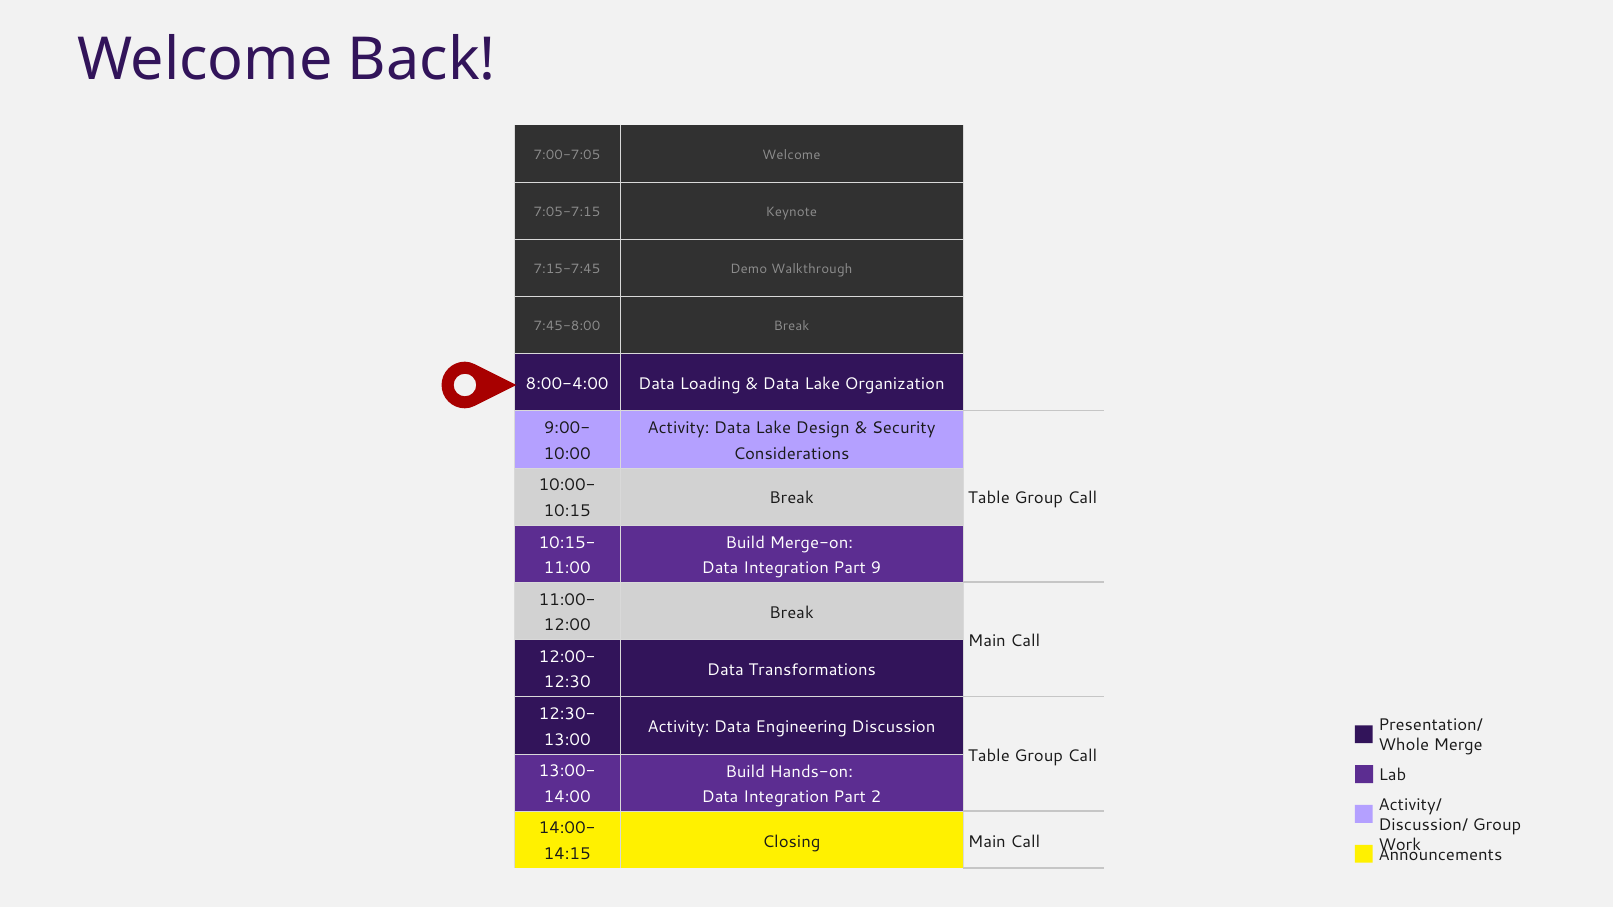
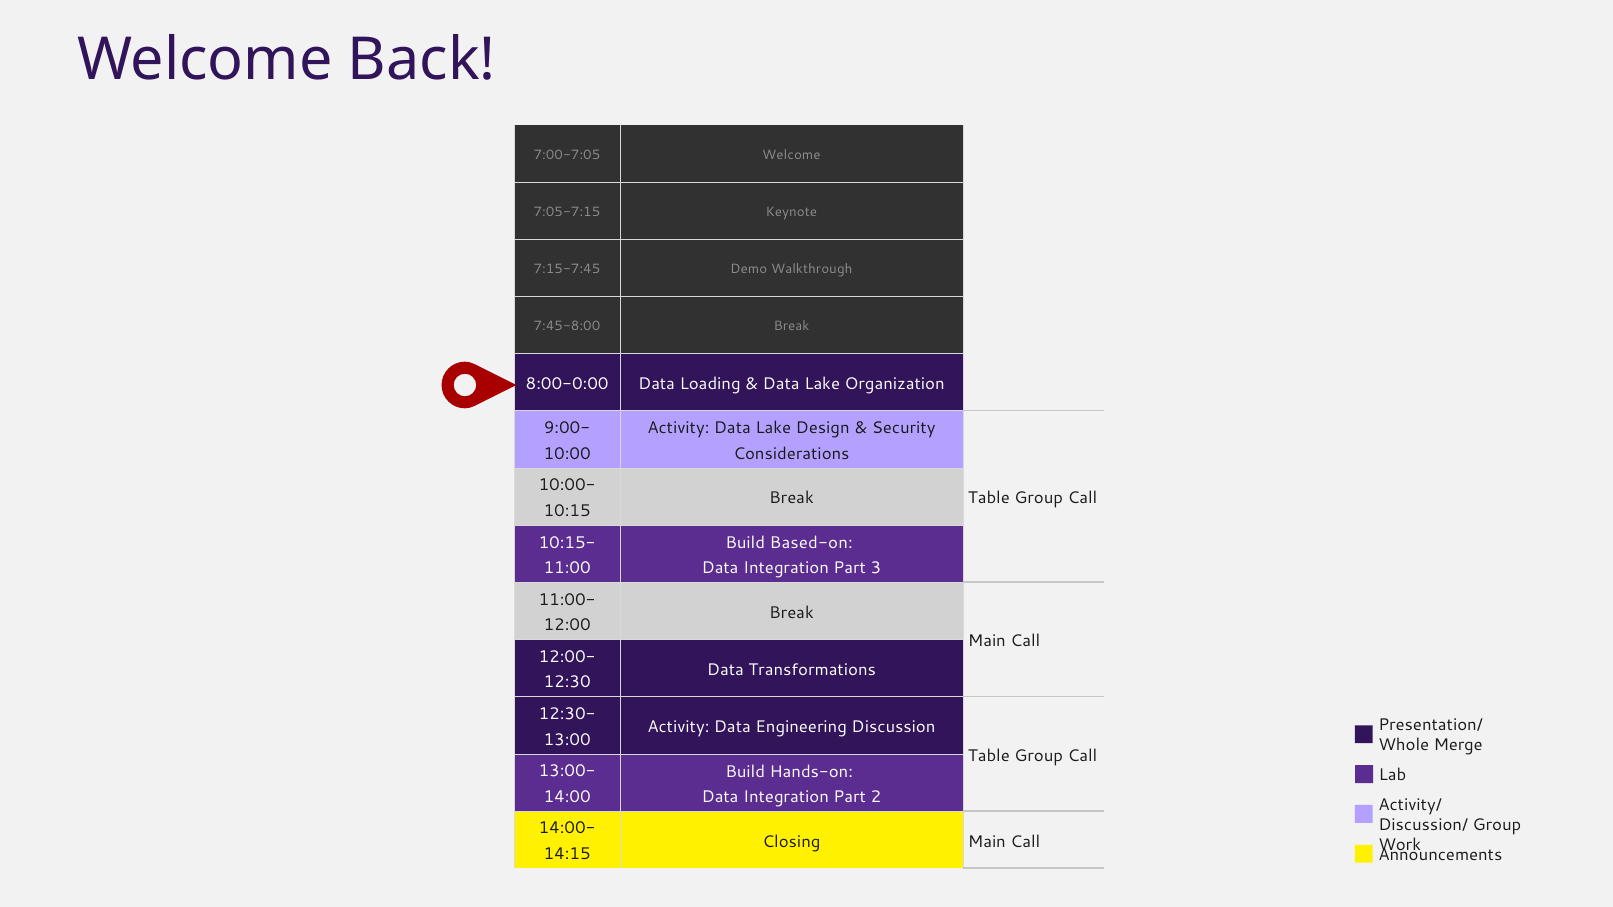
8:00-4:00: 8:00-4:00 -> 8:00-0:00
Merge-on: Merge-on -> Based-on
9: 9 -> 3
